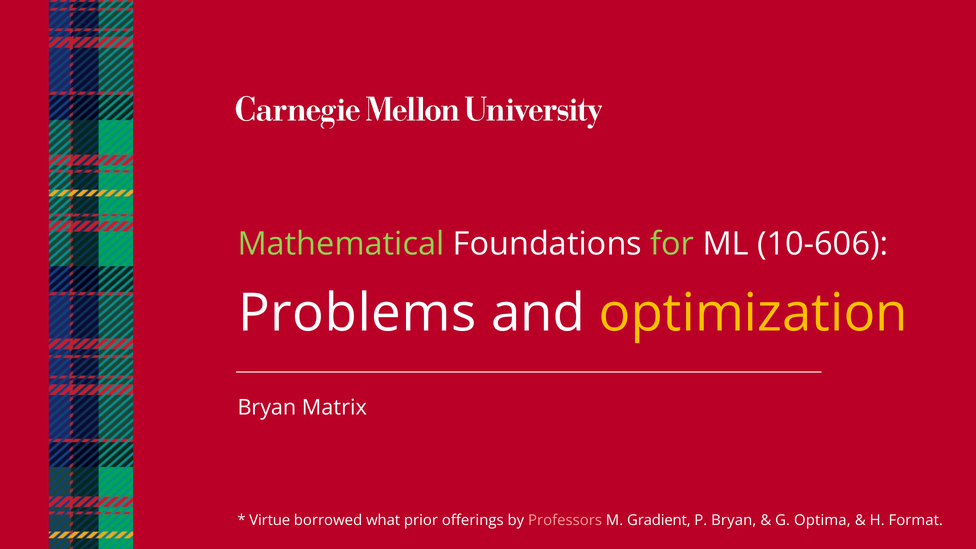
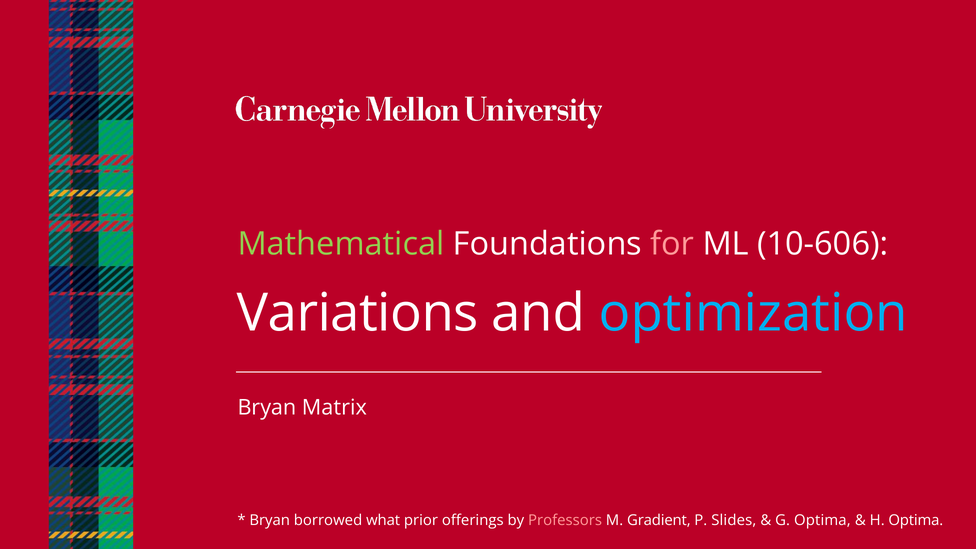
for colour: light green -> pink
Problems: Problems -> Variations
optimization colour: yellow -> light blue
Virtue at (270, 520): Virtue -> Bryan
P Bryan: Bryan -> Slides
H Format: Format -> Optima
